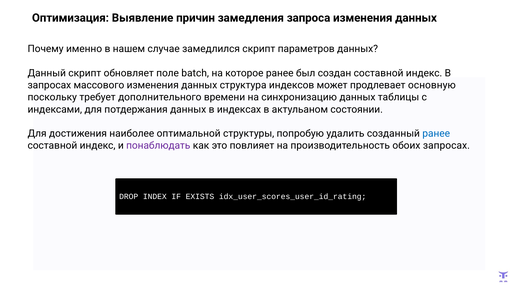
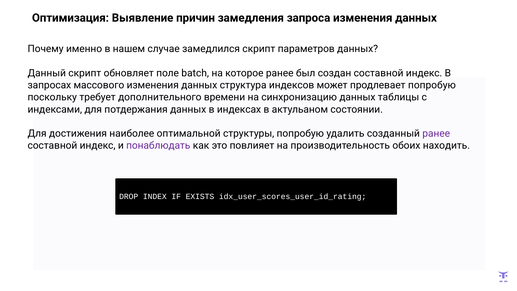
продлевает основную: основную -> попробую
ранее at (436, 133) colour: blue -> purple
обоих запросах: запросах -> находить
